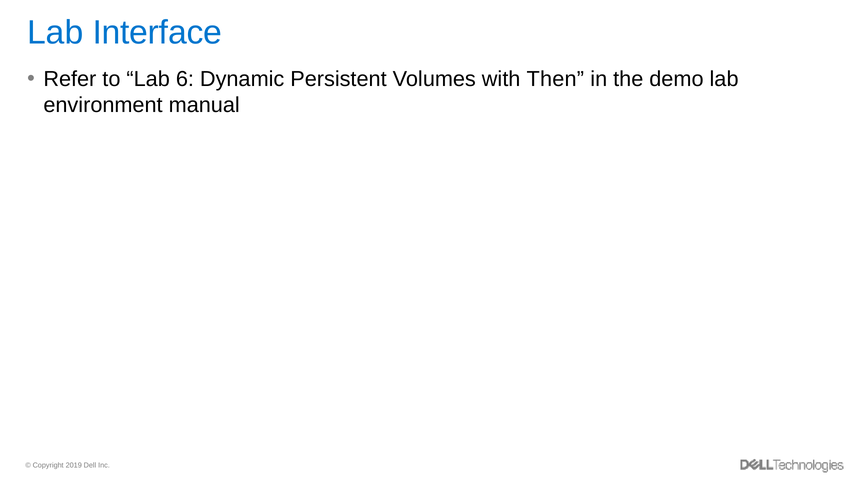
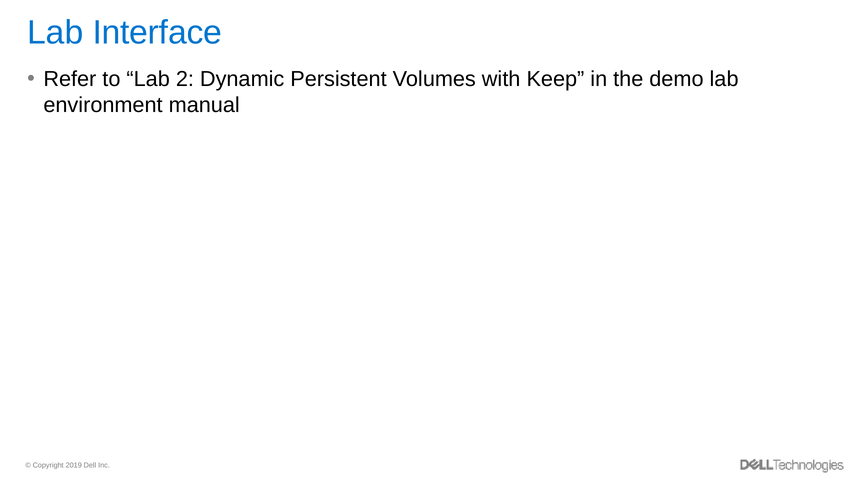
6: 6 -> 2
Then: Then -> Keep
